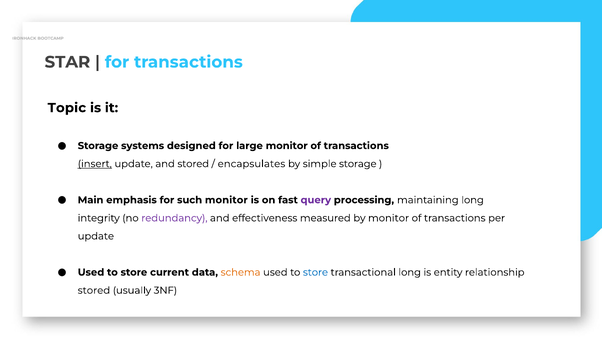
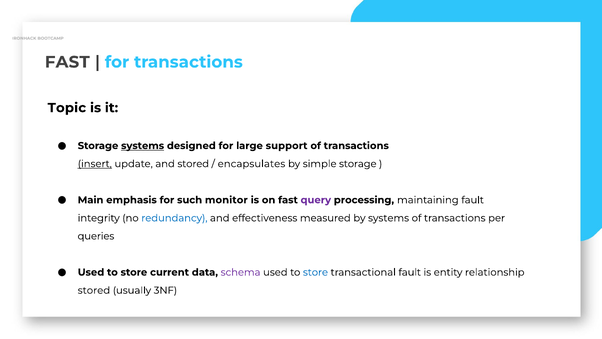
STAR at (67, 62): STAR -> FAST
systems at (143, 146) underline: none -> present
large monitor: monitor -> support
maintaining long: long -> fault
redundancy colour: purple -> blue
by monitor: monitor -> systems
update at (96, 236): update -> queries
schema colour: orange -> purple
transactional long: long -> fault
